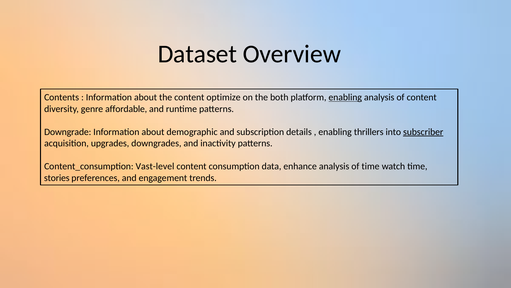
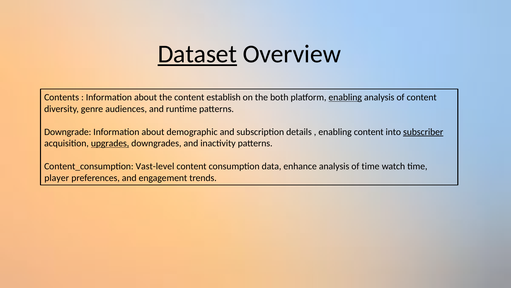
Dataset underline: none -> present
optimize: optimize -> establish
affordable: affordable -> audiences
enabling thrillers: thrillers -> content
upgrades underline: none -> present
stories: stories -> player
